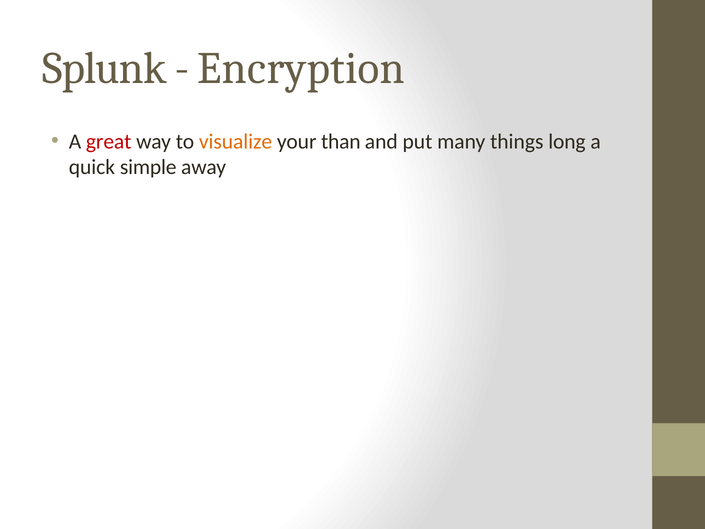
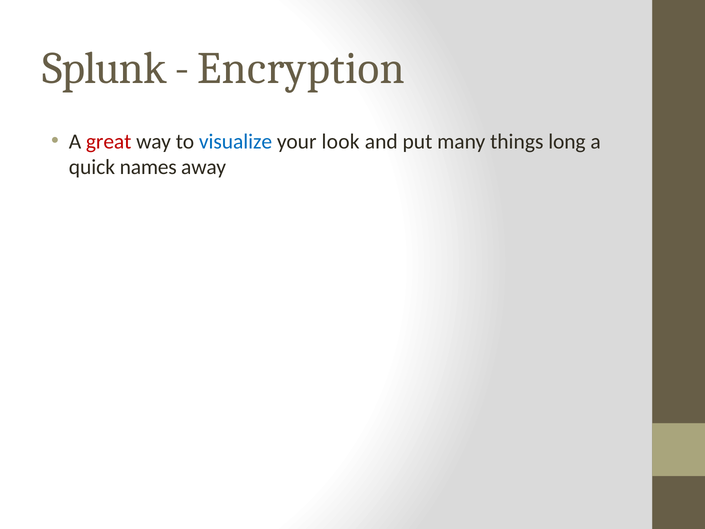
visualize colour: orange -> blue
than: than -> look
simple: simple -> names
